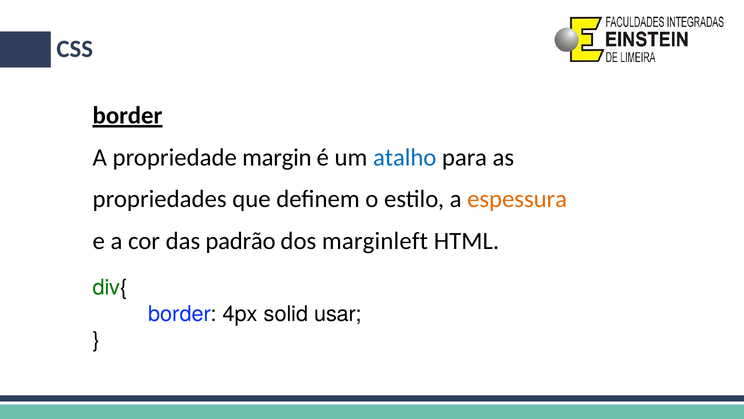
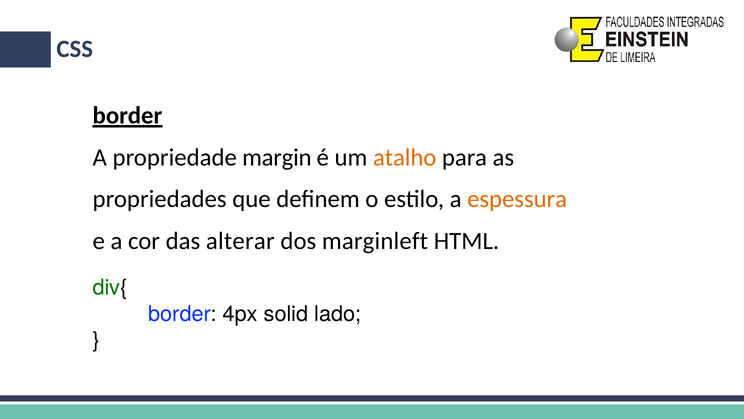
atalho colour: blue -> orange
padrão: padrão -> alterar
usar: usar -> lado
